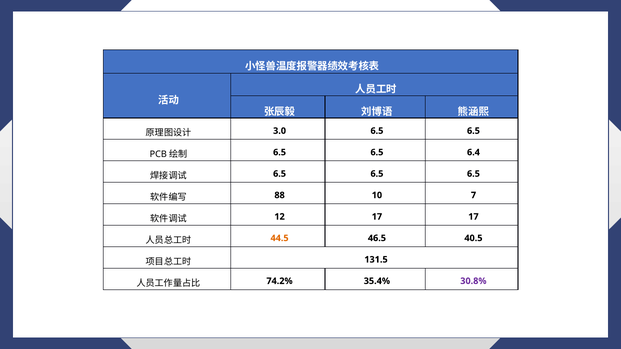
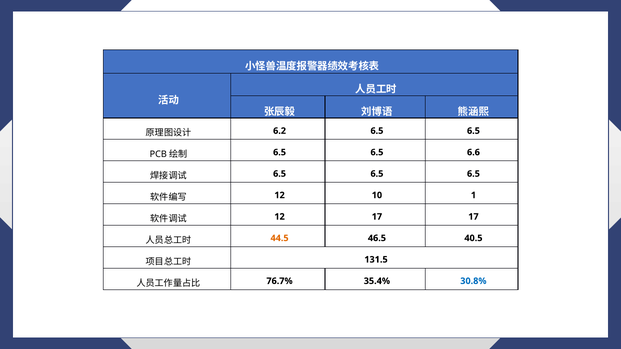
3.0: 3.0 -> 6.2
6.4: 6.4 -> 6.6
88 at (280, 195): 88 -> 12
7: 7 -> 1
74.2%: 74.2% -> 76.7%
30.8% colour: purple -> blue
